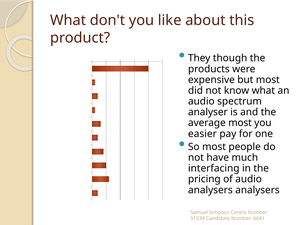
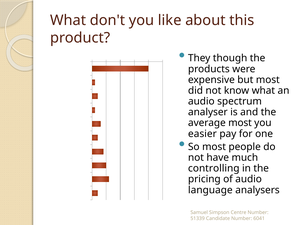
interfacing: interfacing -> controlling
analysers at (210, 190): analysers -> language
